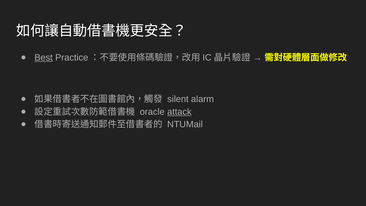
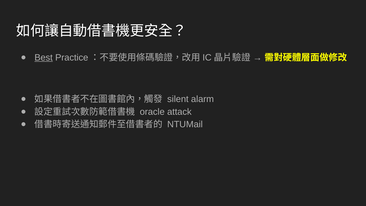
attack underline: present -> none
